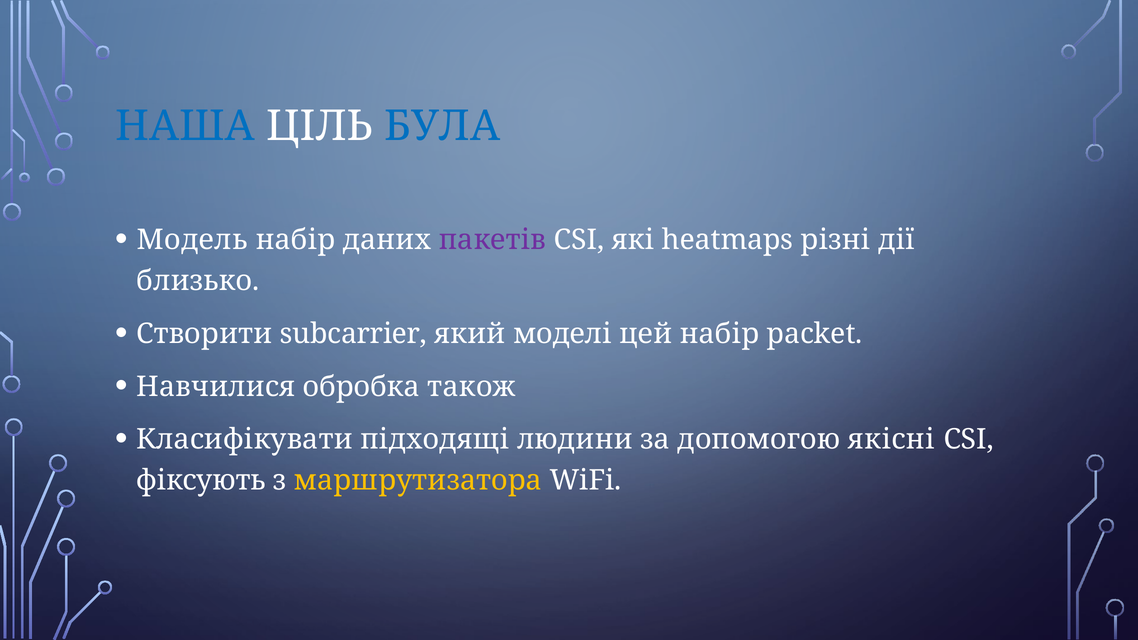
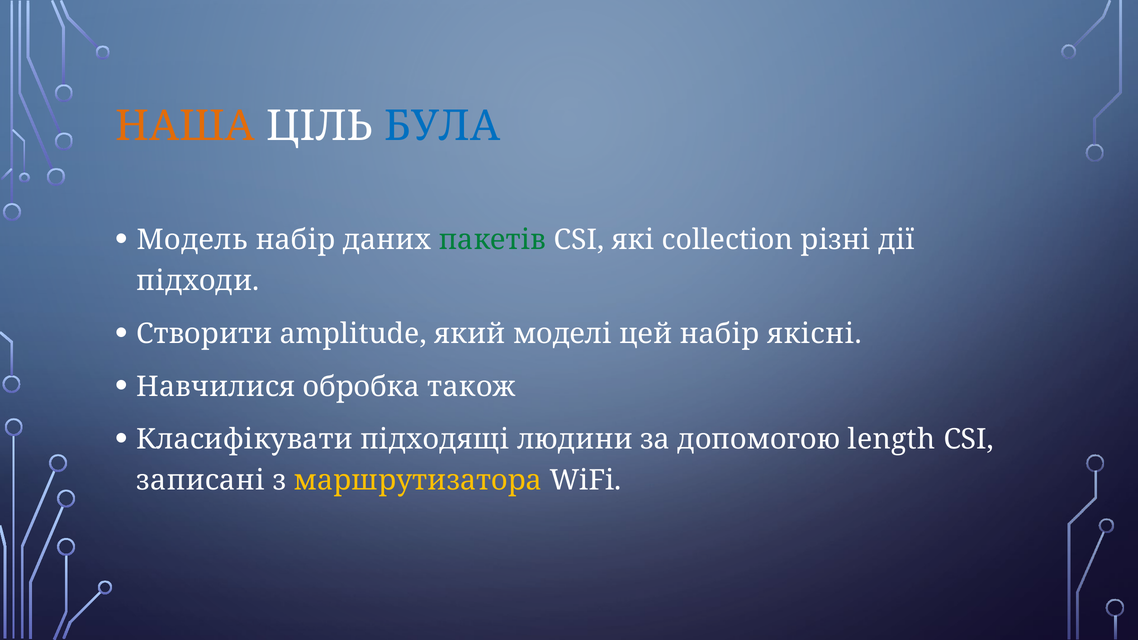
НАША colour: blue -> orange
пакетів colour: purple -> green
heatmaps: heatmaps -> collection
близько: близько -> підходи
subcarrier: subcarrier -> amplitude
packet: packet -> якісні
якісні: якісні -> length
фіксують: фіксують -> записані
